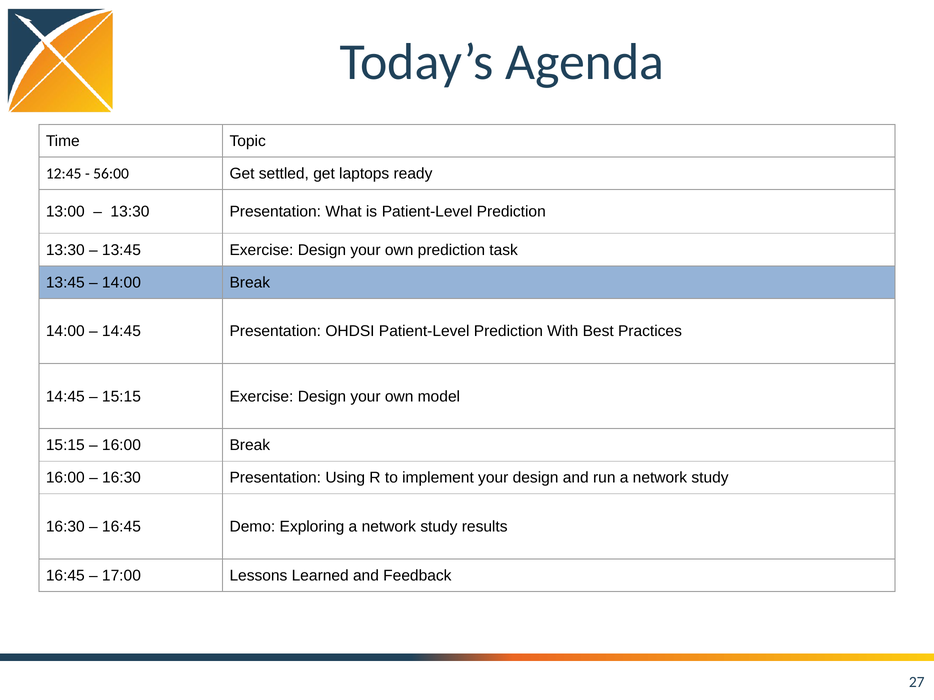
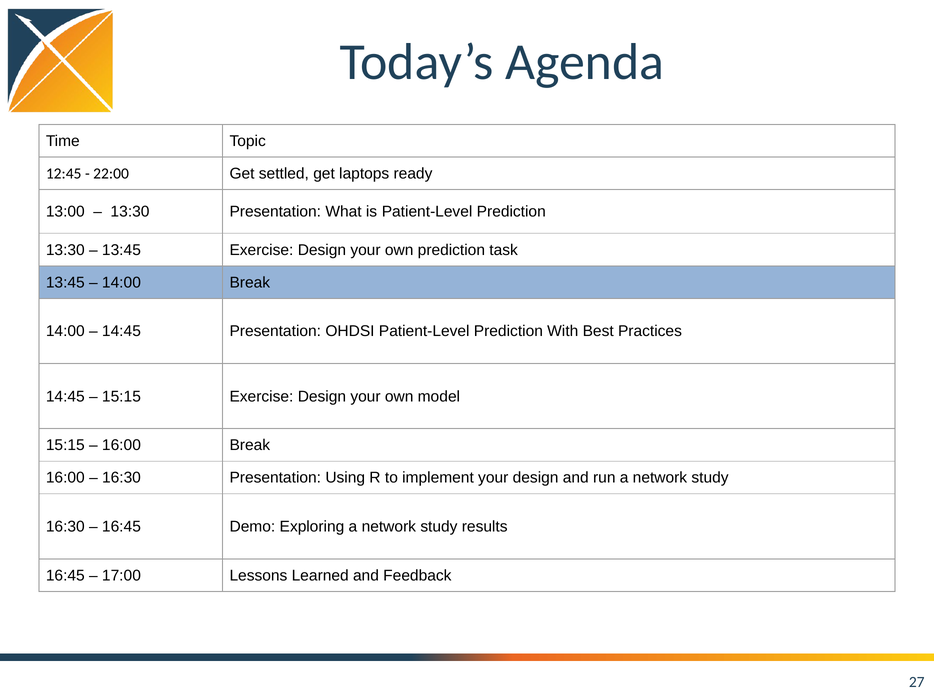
56:00: 56:00 -> 22:00
